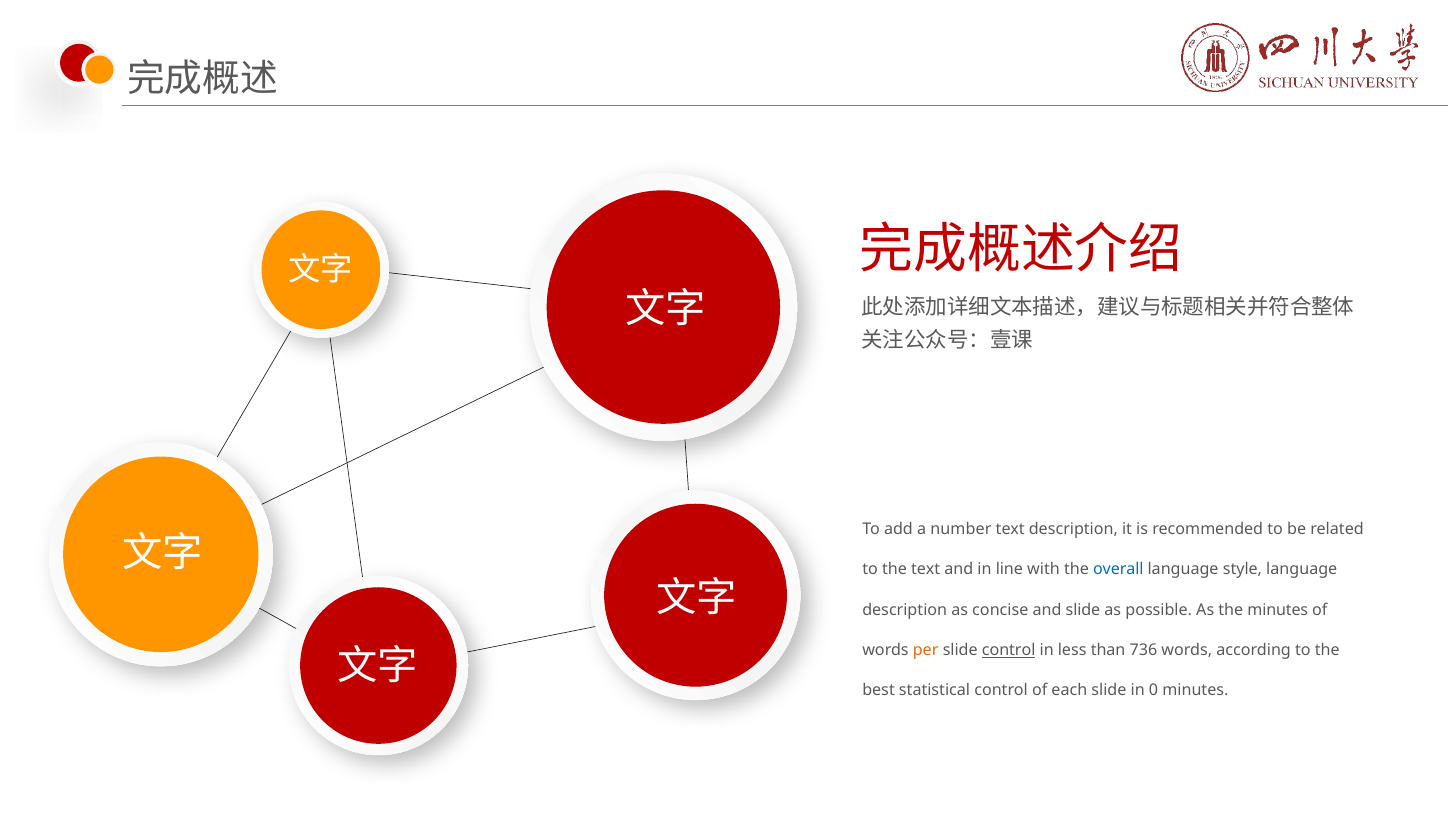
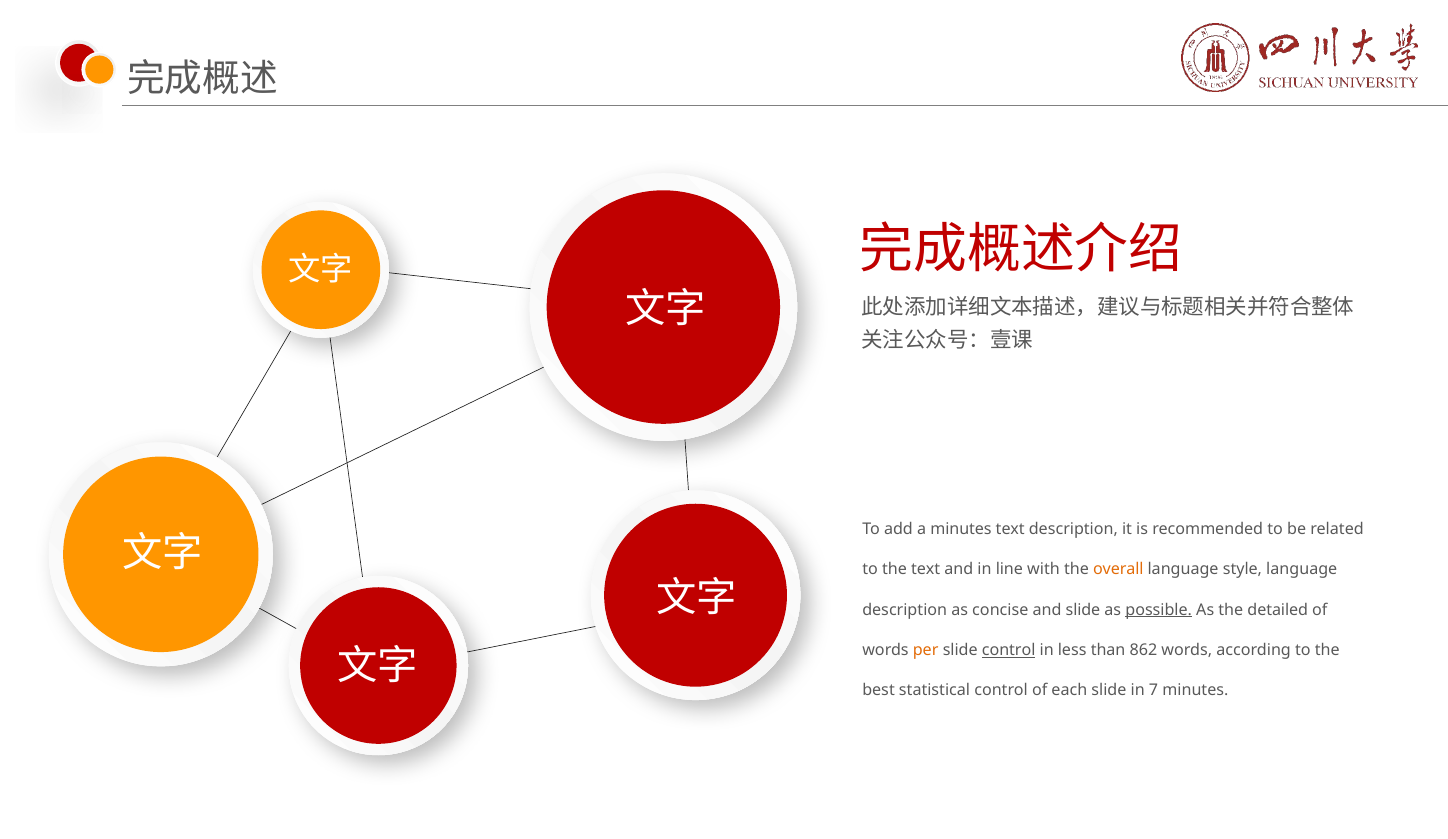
number at (961, 529): number -> minutes
overall colour: blue -> orange
possible underline: none -> present
the minutes: minutes -> detailed
736: 736 -> 862
0: 0 -> 7
